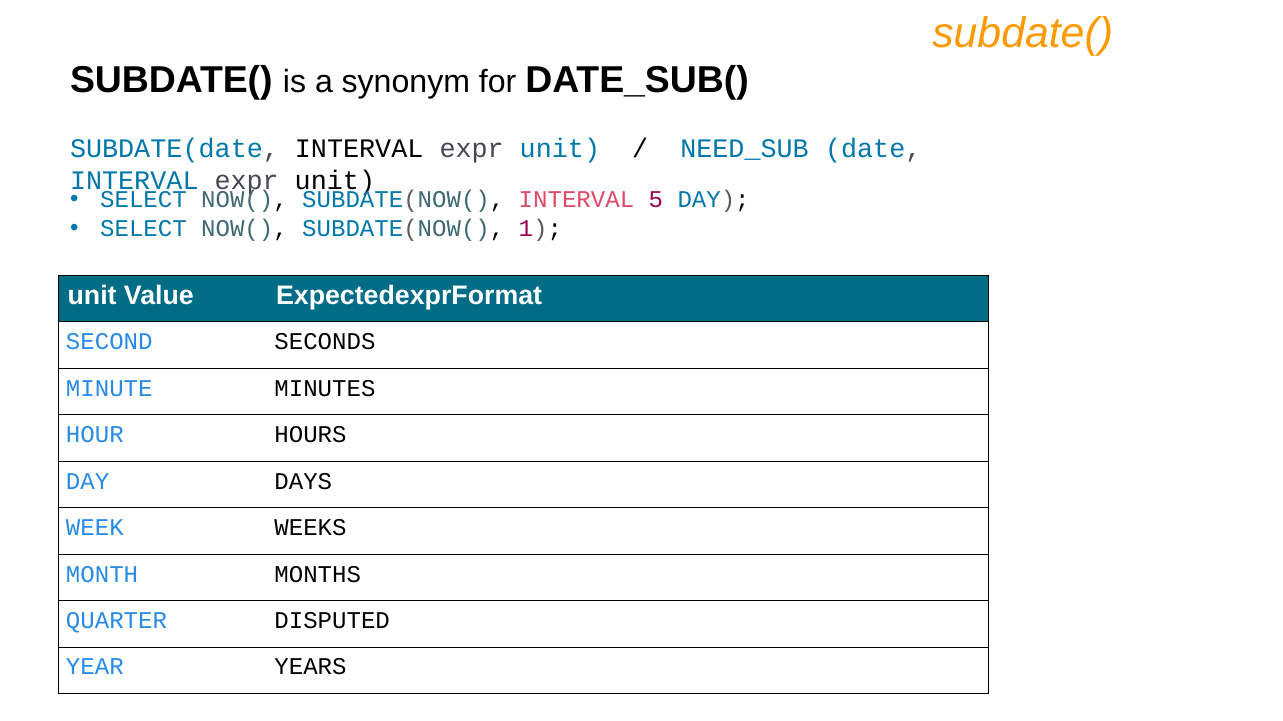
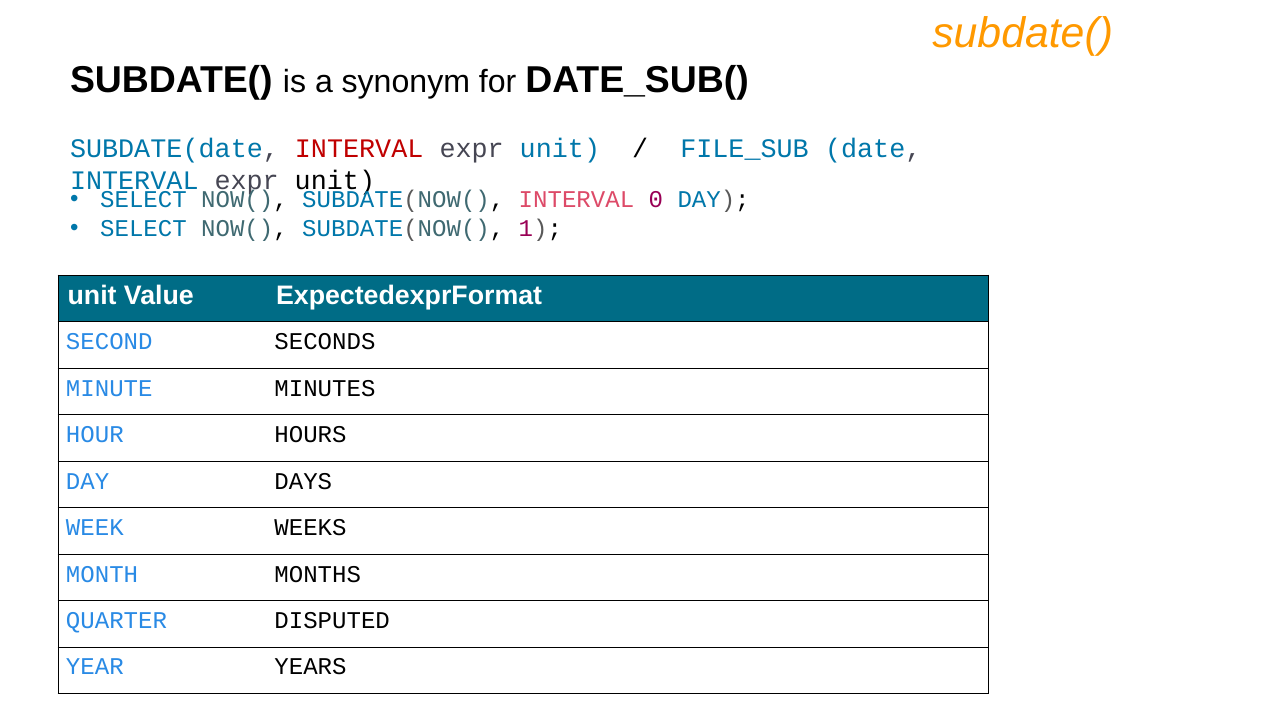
INTERVAL at (359, 149) colour: black -> red
NEED_SUB: NEED_SUB -> FILE_SUB
5: 5 -> 0
